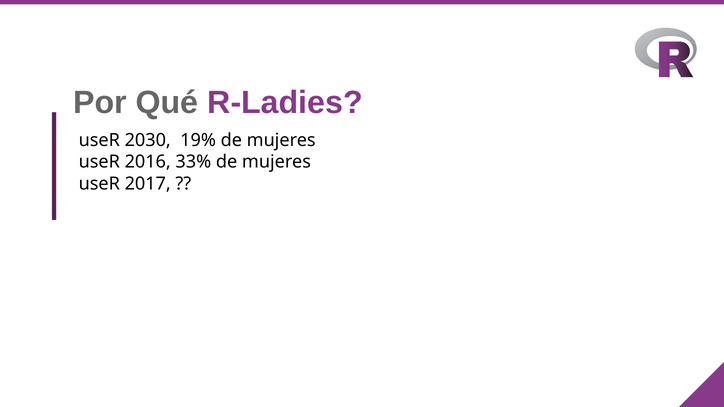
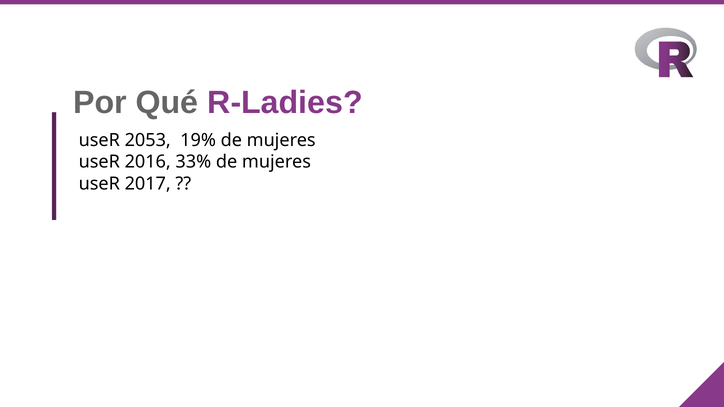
2030: 2030 -> 2053
